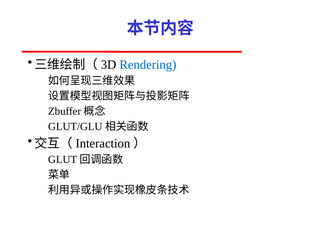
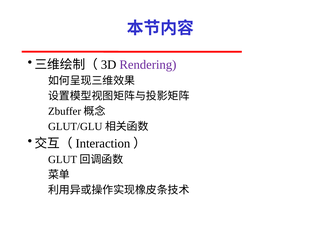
Rendering colour: blue -> purple
